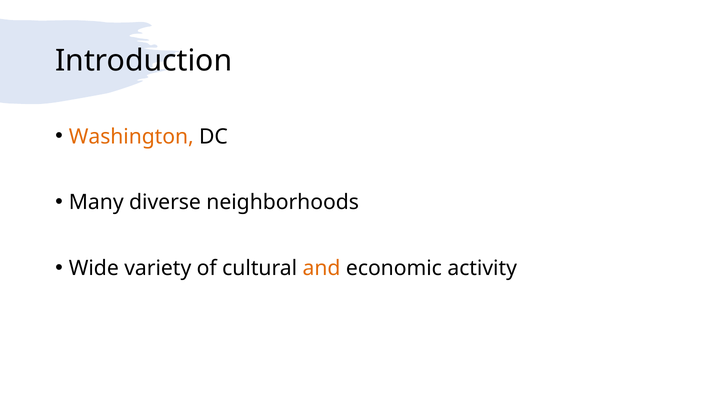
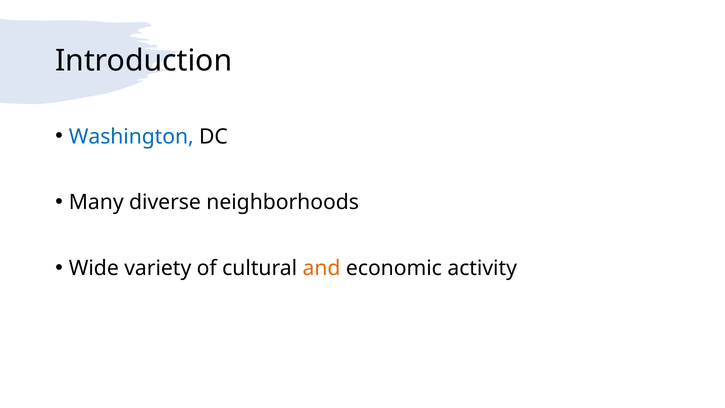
Washington colour: orange -> blue
